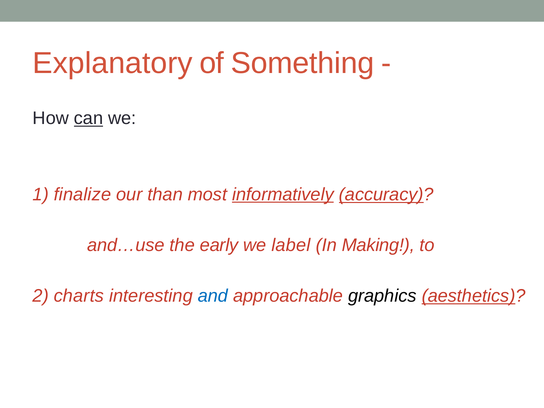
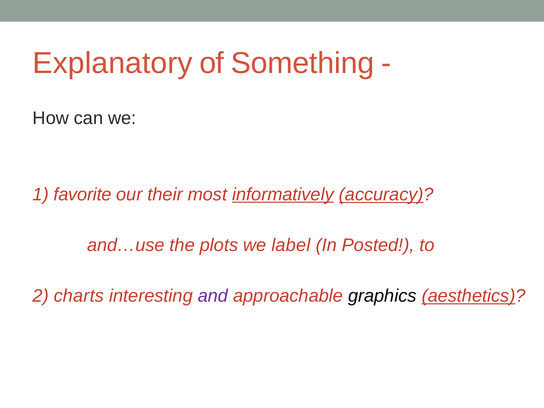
can underline: present -> none
finalize: finalize -> favorite
than: than -> their
early: early -> plots
Making: Making -> Posted
and colour: blue -> purple
